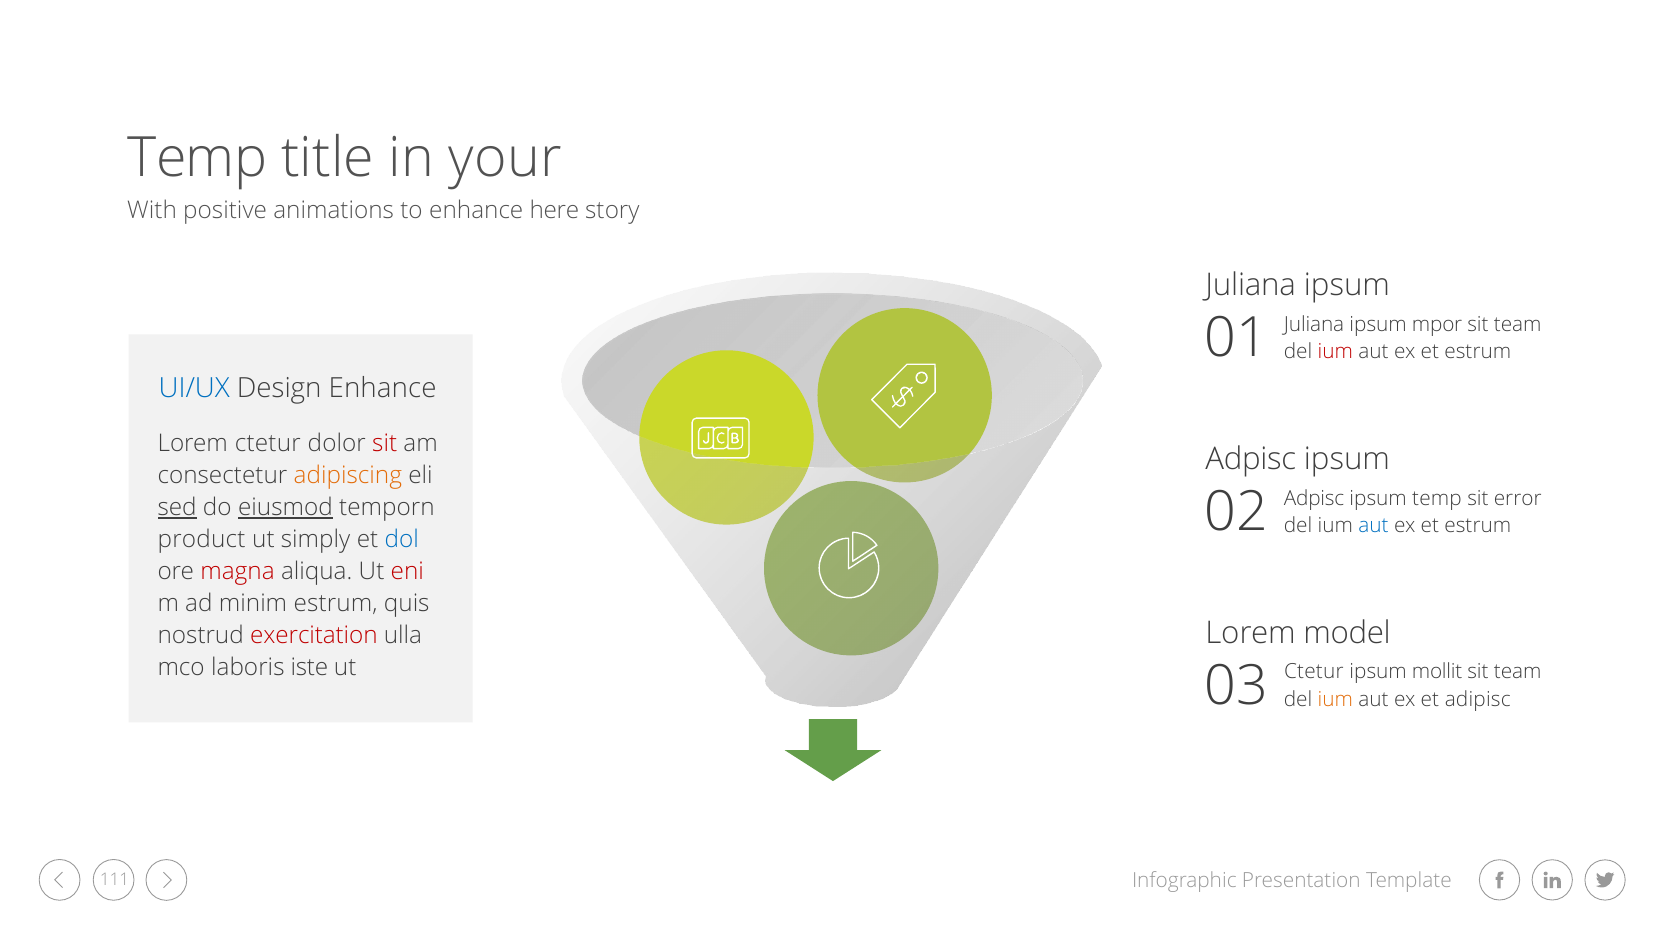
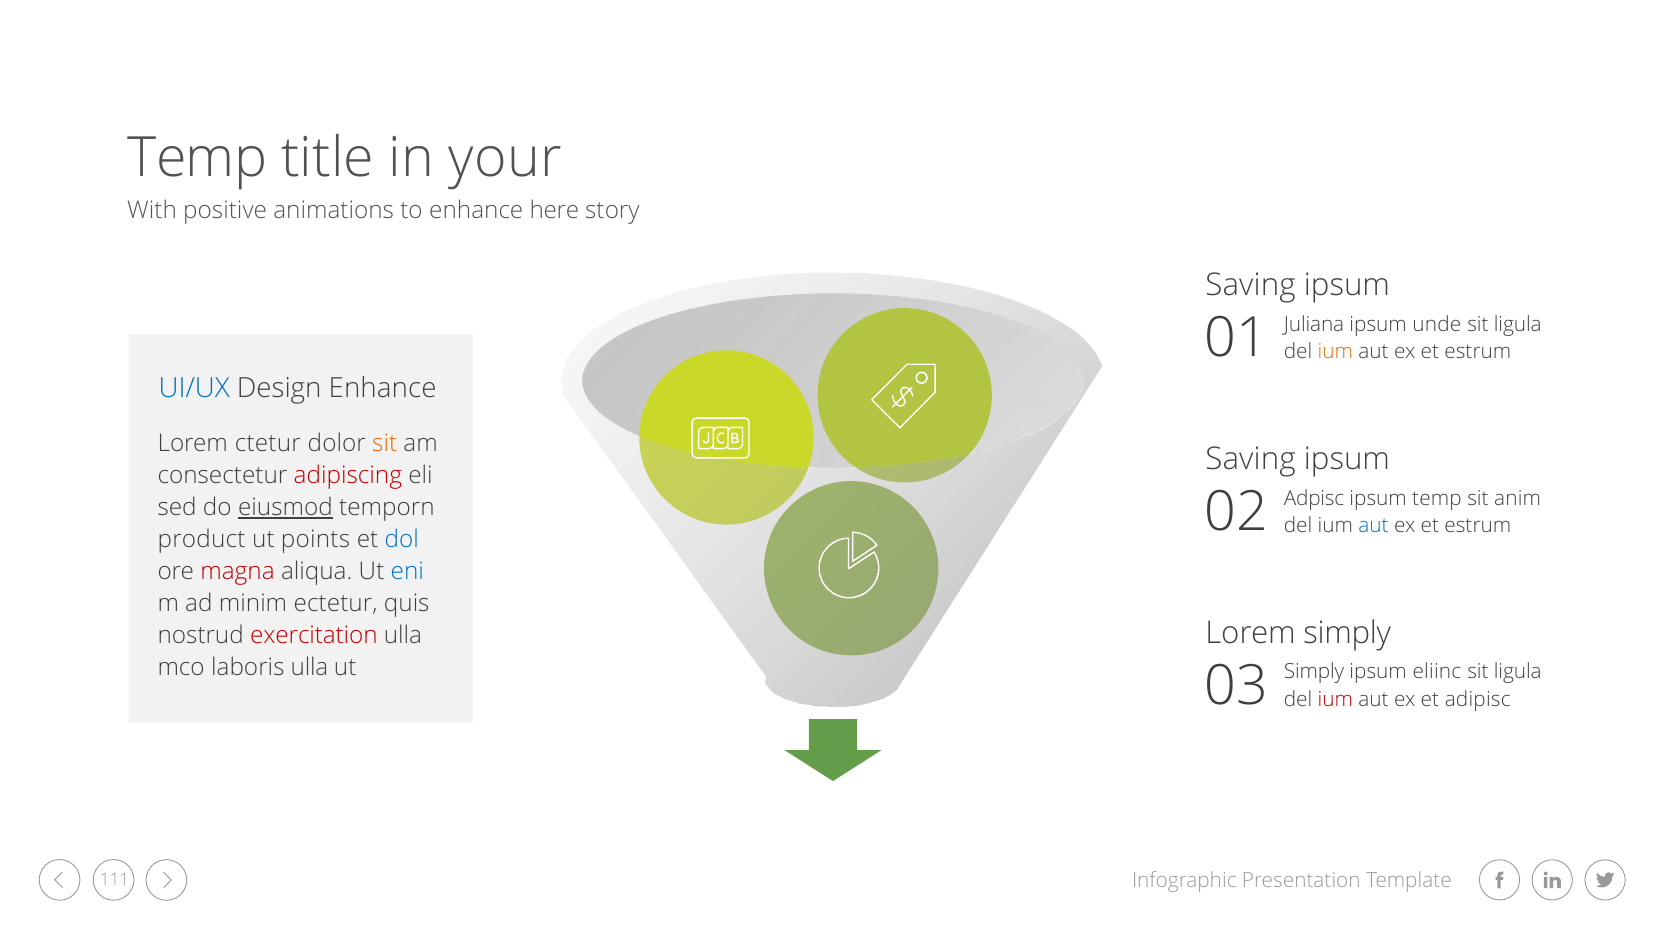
Juliana at (1251, 285): Juliana -> Saving
mpor: mpor -> unde
team at (1518, 324): team -> ligula
ium at (1335, 352) colour: red -> orange
sit at (385, 444) colour: red -> orange
Adpisc at (1251, 459): Adpisc -> Saving
adipiscing colour: orange -> red
error: error -> anim
sed underline: present -> none
simply: simply -> points
eni colour: red -> blue
minim estrum: estrum -> ectetur
Lorem model: model -> simply
laboris iste: iste -> ulla
03 Ctetur: Ctetur -> Simply
mollit: mollit -> eliinc
team at (1518, 672): team -> ligula
ium at (1335, 700) colour: orange -> red
